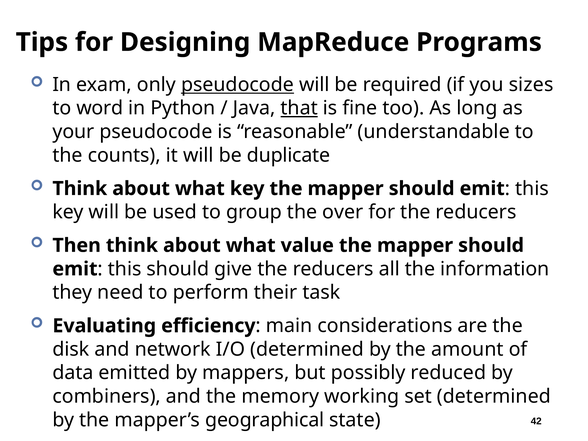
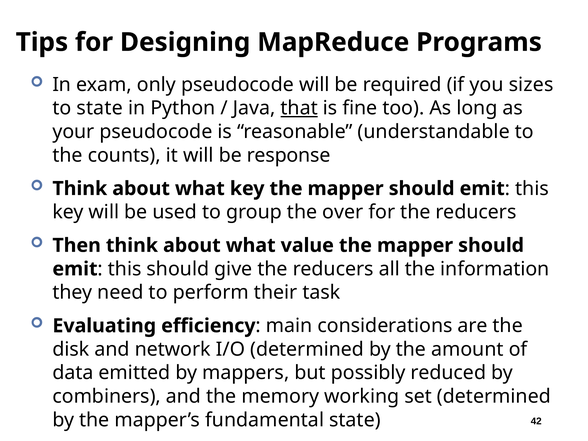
pseudocode at (237, 85) underline: present -> none
to word: word -> state
duplicate: duplicate -> response
geographical: geographical -> fundamental
